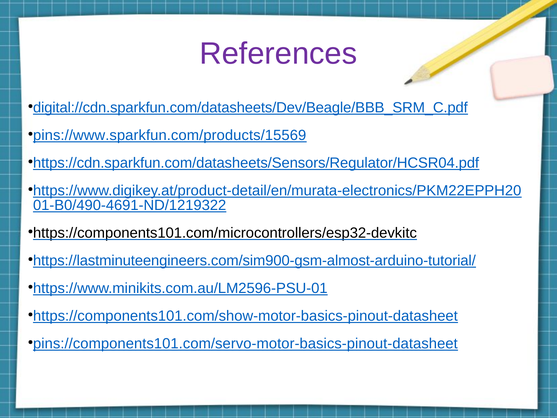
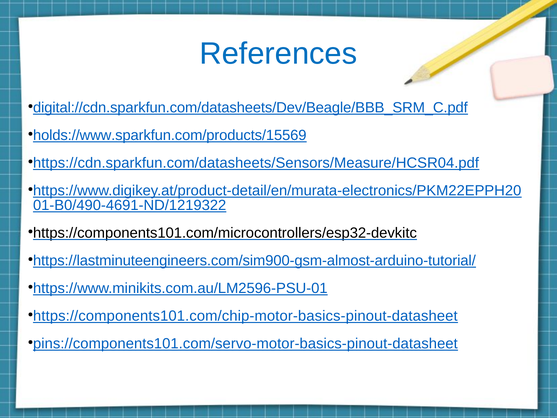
References colour: purple -> blue
pins://www.sparkfun.com/products/15569: pins://www.sparkfun.com/products/15569 -> holds://www.sparkfun.com/products/15569
https://cdn.sparkfun.com/datasheets/Sensors/Regulator/HCSR04.pdf: https://cdn.sparkfun.com/datasheets/Sensors/Regulator/HCSR04.pdf -> https://cdn.sparkfun.com/datasheets/Sensors/Measure/HCSR04.pdf
https://components101.com/show-motor-basics-pinout-datasheet: https://components101.com/show-motor-basics-pinout-datasheet -> https://components101.com/chip-motor-basics-pinout-datasheet
